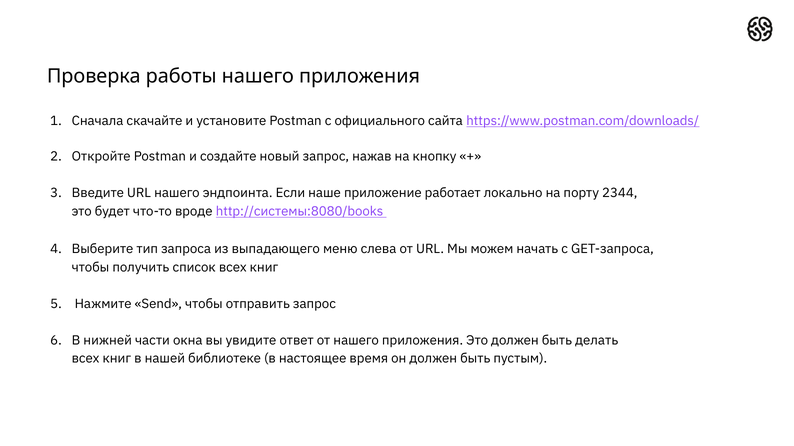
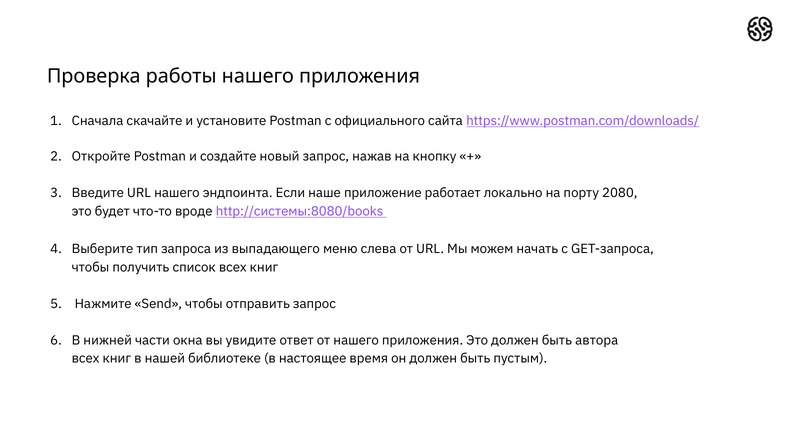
2344: 2344 -> 2080
делать: делать -> автора
